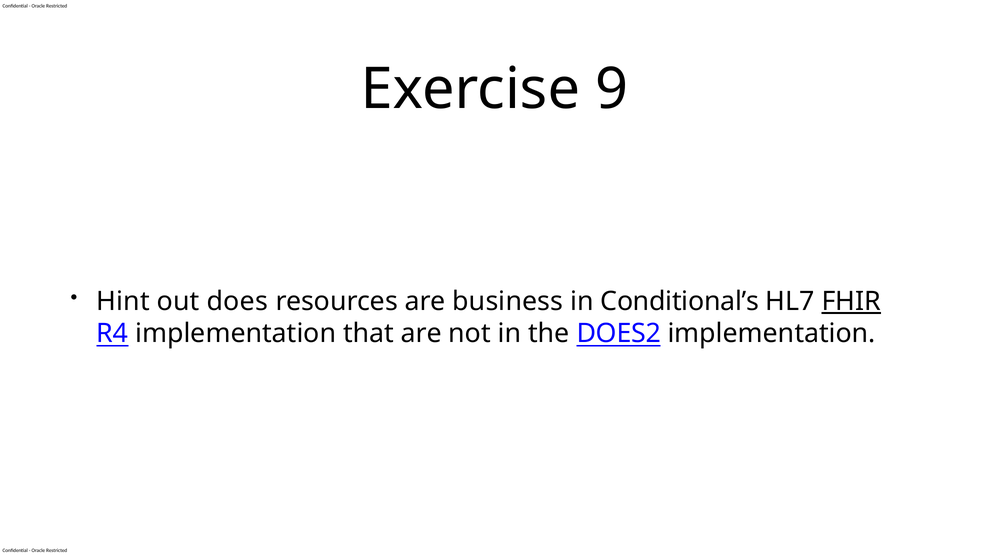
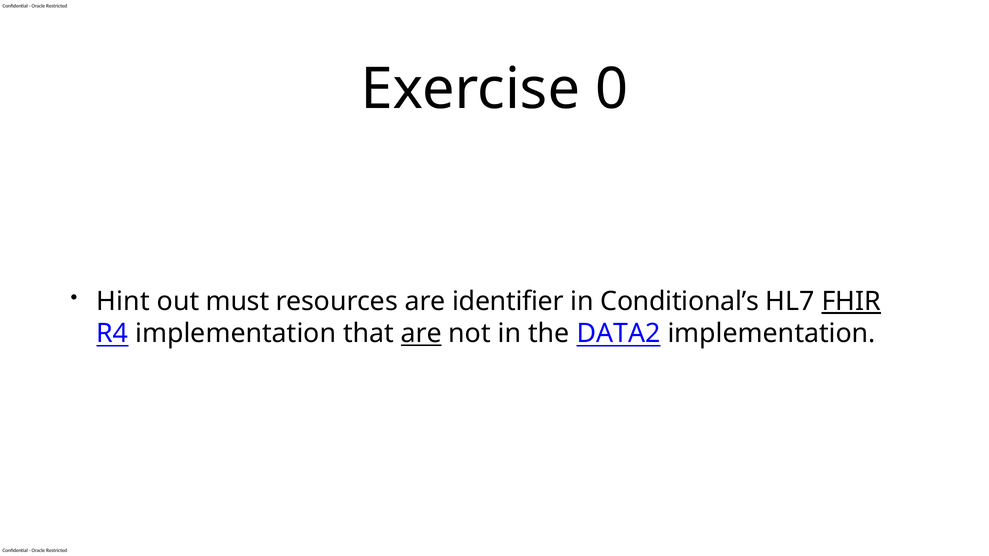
9: 9 -> 0
does: does -> must
business: business -> identifier
are at (421, 334) underline: none -> present
DOES2: DOES2 -> DATA2
